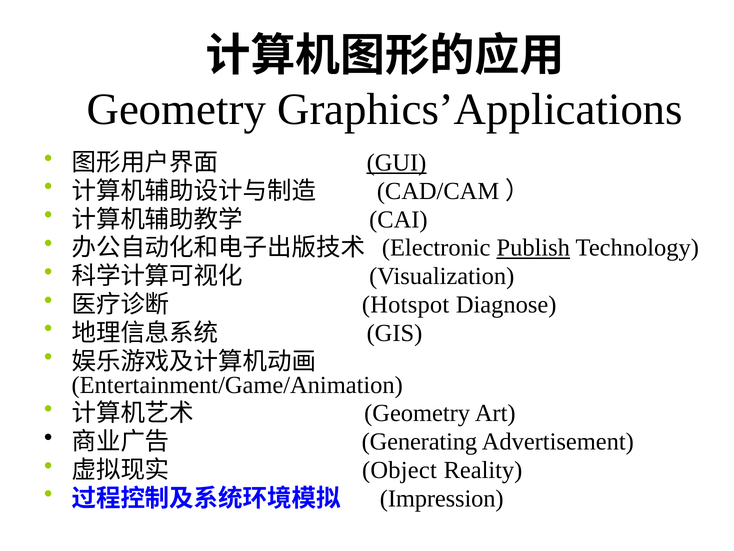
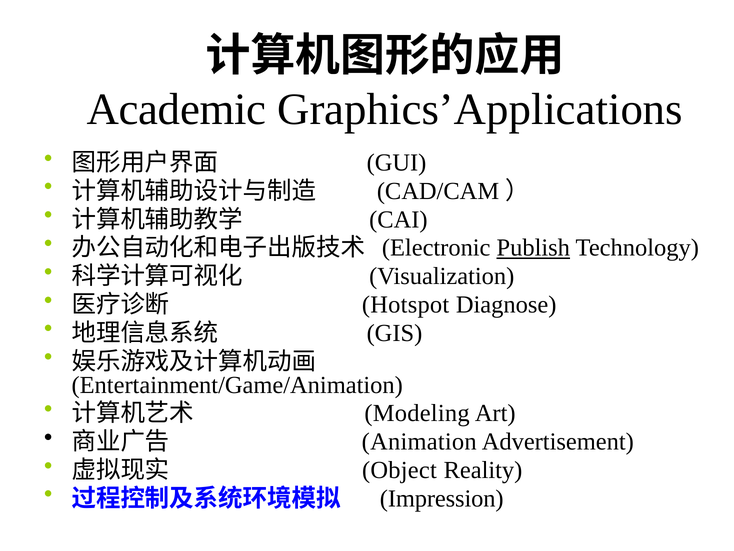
Geometry at (176, 110): Geometry -> Academic
GUI underline: present -> none
Geometry at (417, 413): Geometry -> Modeling
Generating: Generating -> Animation
